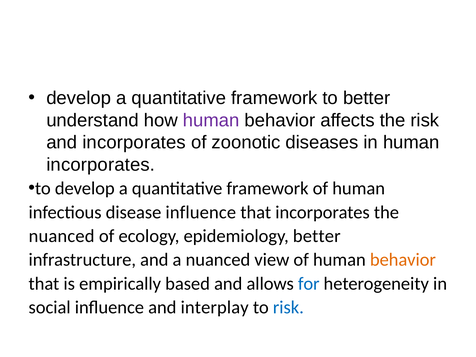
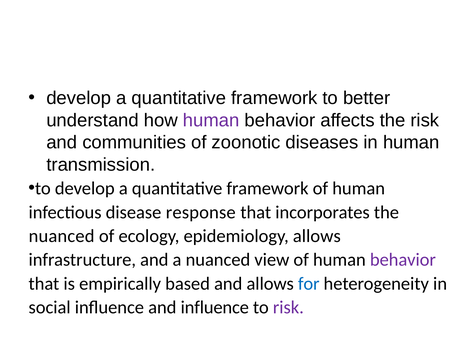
and incorporates: incorporates -> communities
incorporates at (101, 165): incorporates -> transmission
disease influence: influence -> response
epidemiology better: better -> allows
behavior at (403, 260) colour: orange -> purple
and interplay: interplay -> influence
risk at (288, 307) colour: blue -> purple
